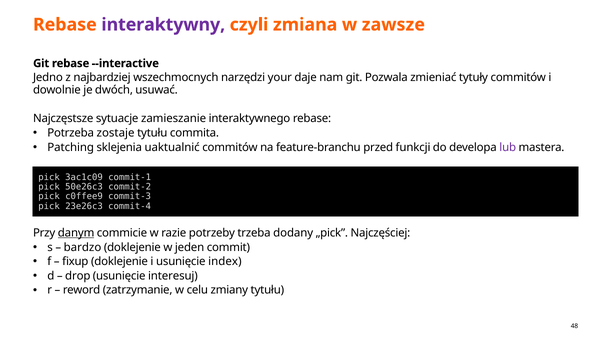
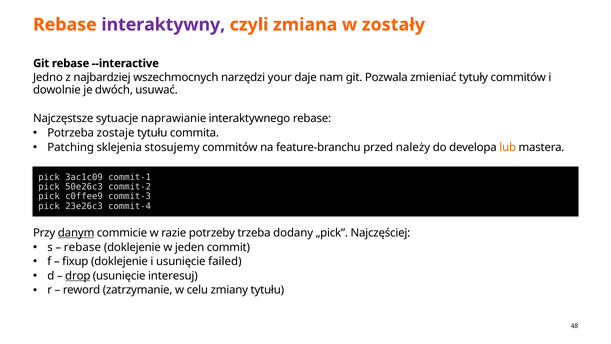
zawsze: zawsze -> zostały
zamieszanie: zamieszanie -> naprawianie
uaktualnić: uaktualnić -> stosujemy
funkcji: funkcji -> należy
lub colour: purple -> orange
bardzo at (82, 247): bardzo -> rebase
index: index -> failed
drop underline: none -> present
